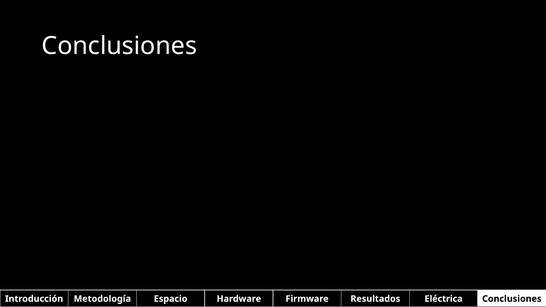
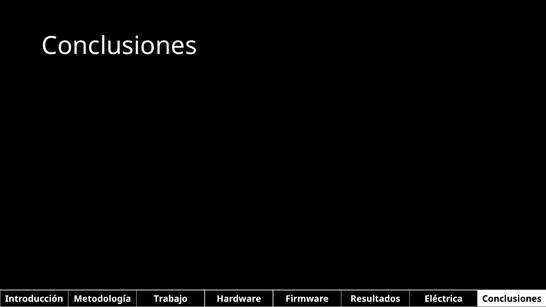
Espacio: Espacio -> Trabajo
